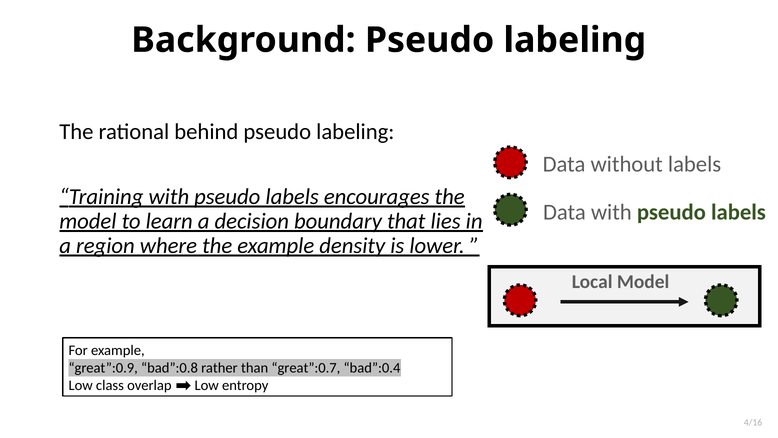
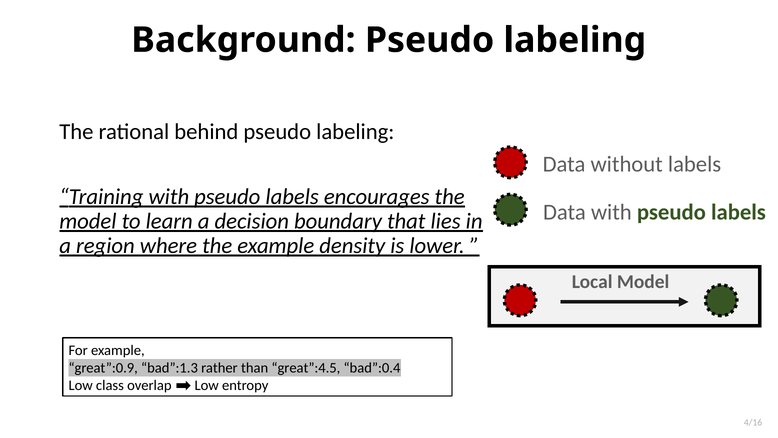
bad”:0.8: bad”:0.8 -> bad”:1.3
great”:0.7: great”:0.7 -> great”:4.5
